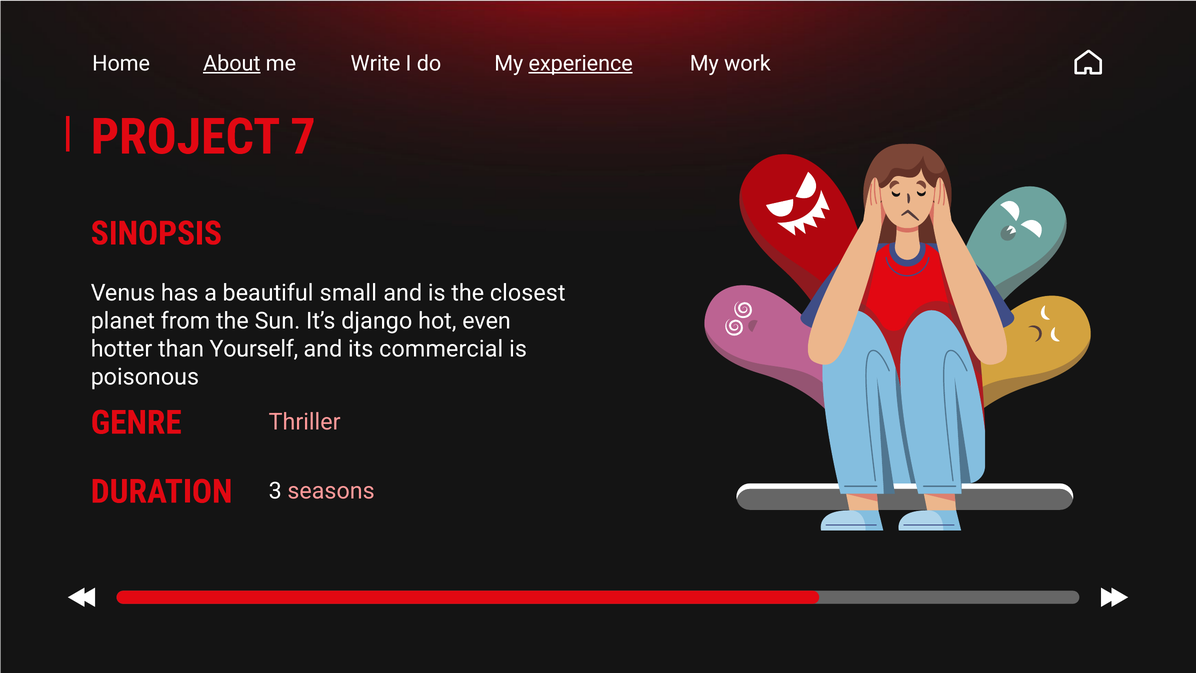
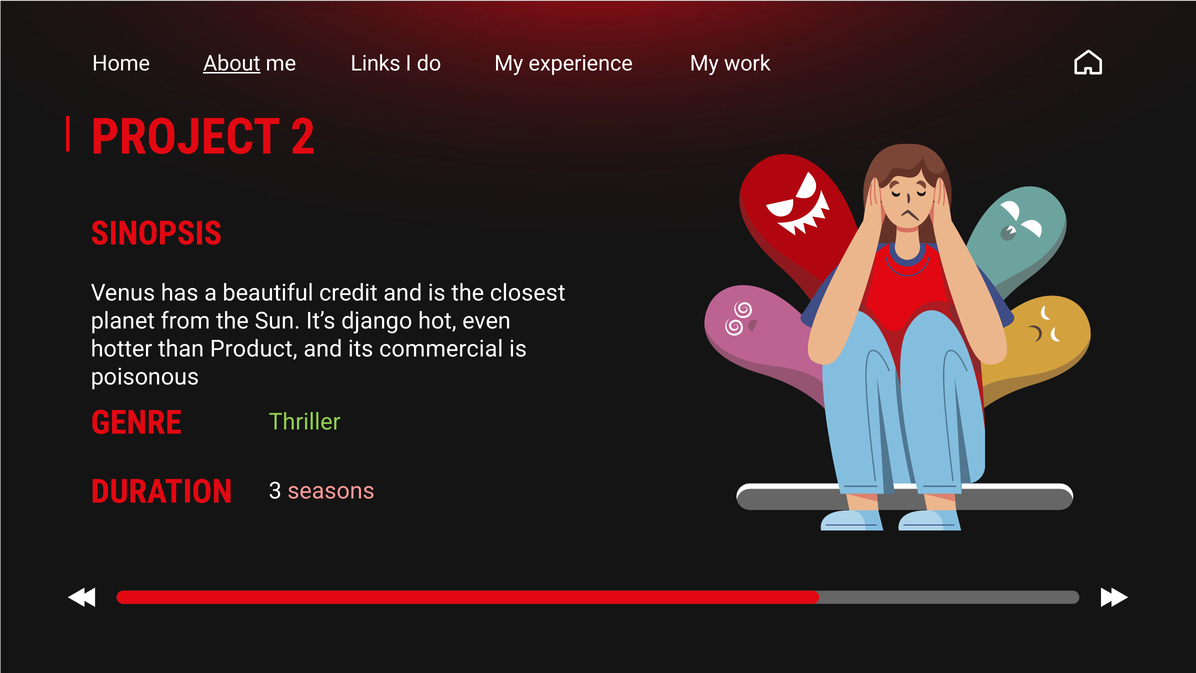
Write: Write -> Links
experience underline: present -> none
7: 7 -> 2
small: small -> credit
Yourself: Yourself -> Product
Thriller colour: pink -> light green
